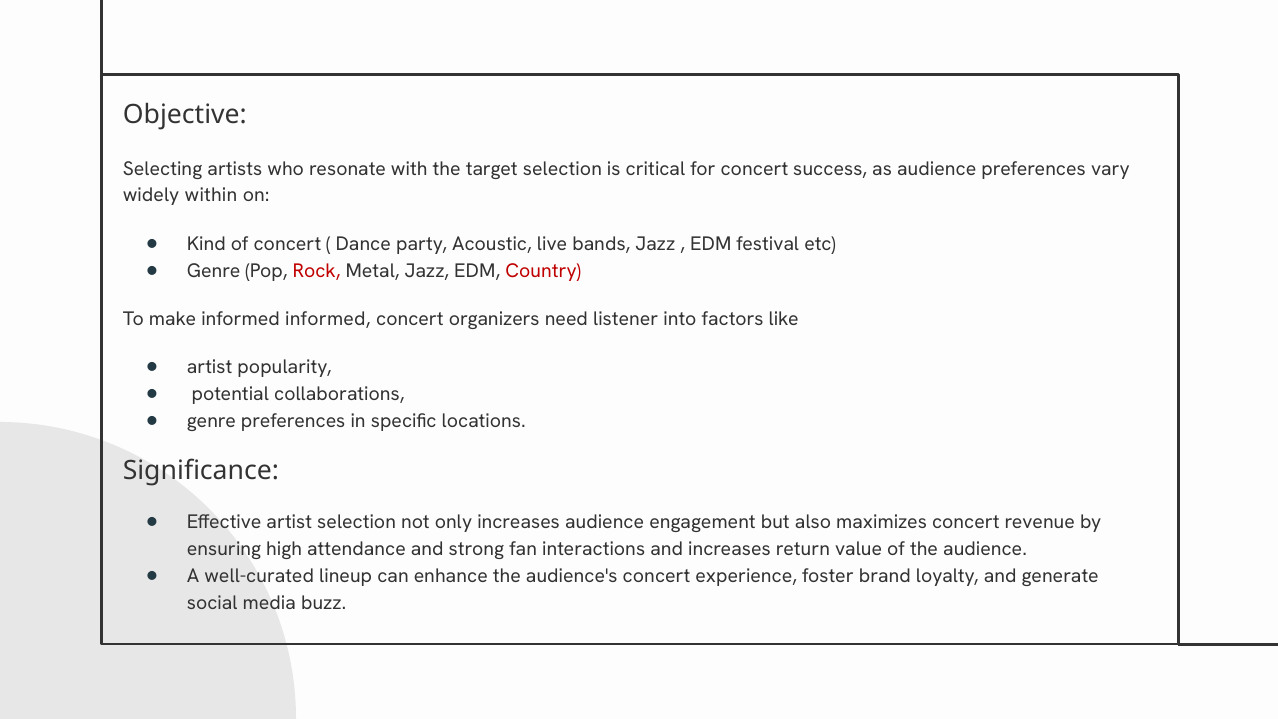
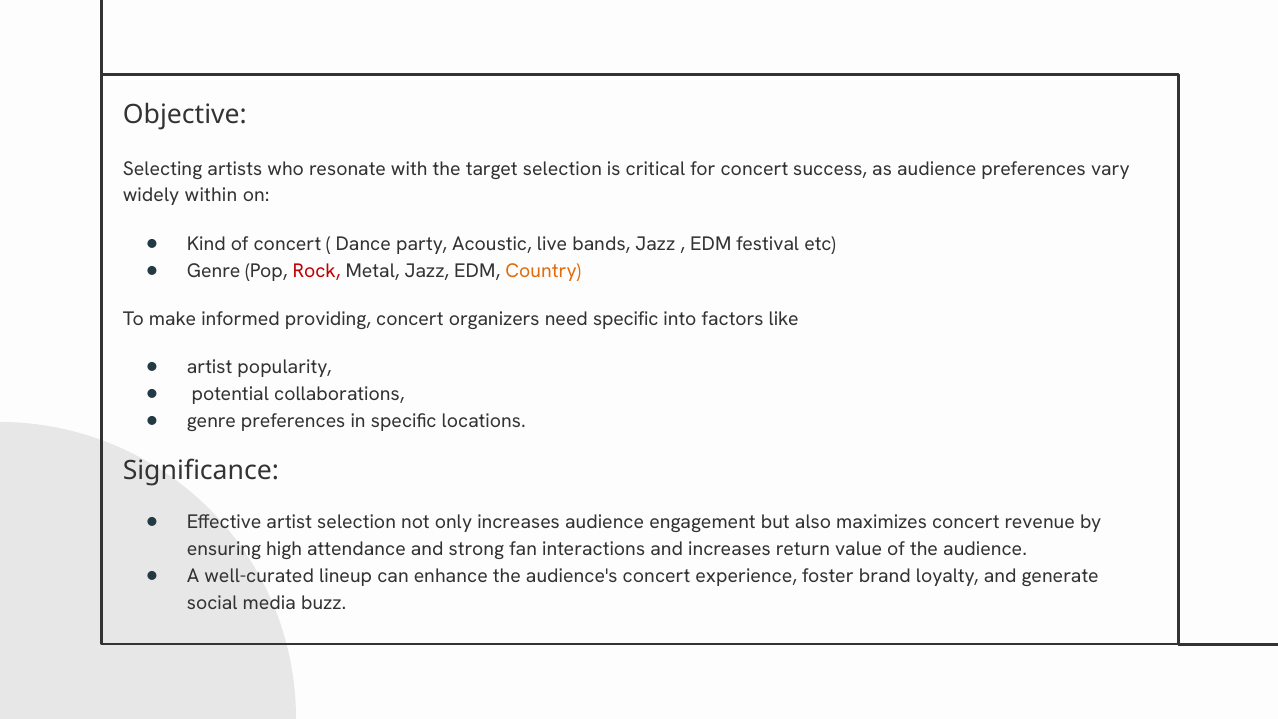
Country colour: red -> orange
informed informed: informed -> providing
need listener: listener -> specific
